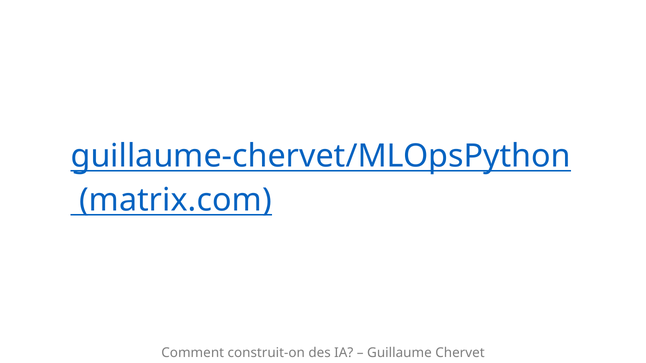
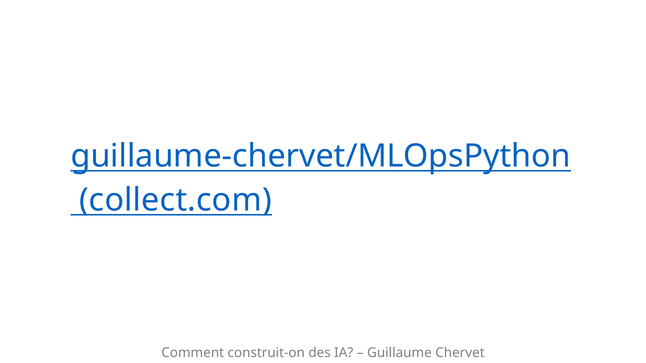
matrix.com: matrix.com -> collect.com
